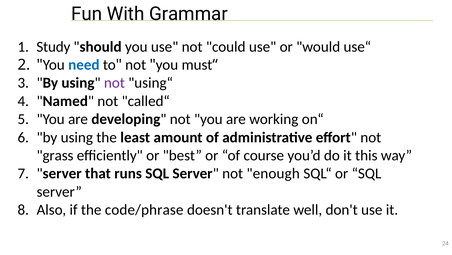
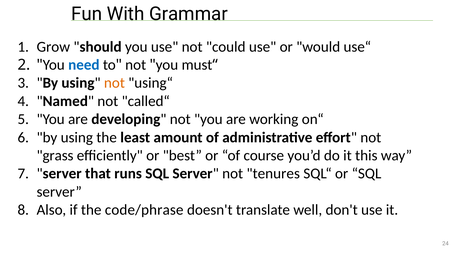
Study: Study -> Grow
not at (114, 83) colour: purple -> orange
enough: enough -> tenures
